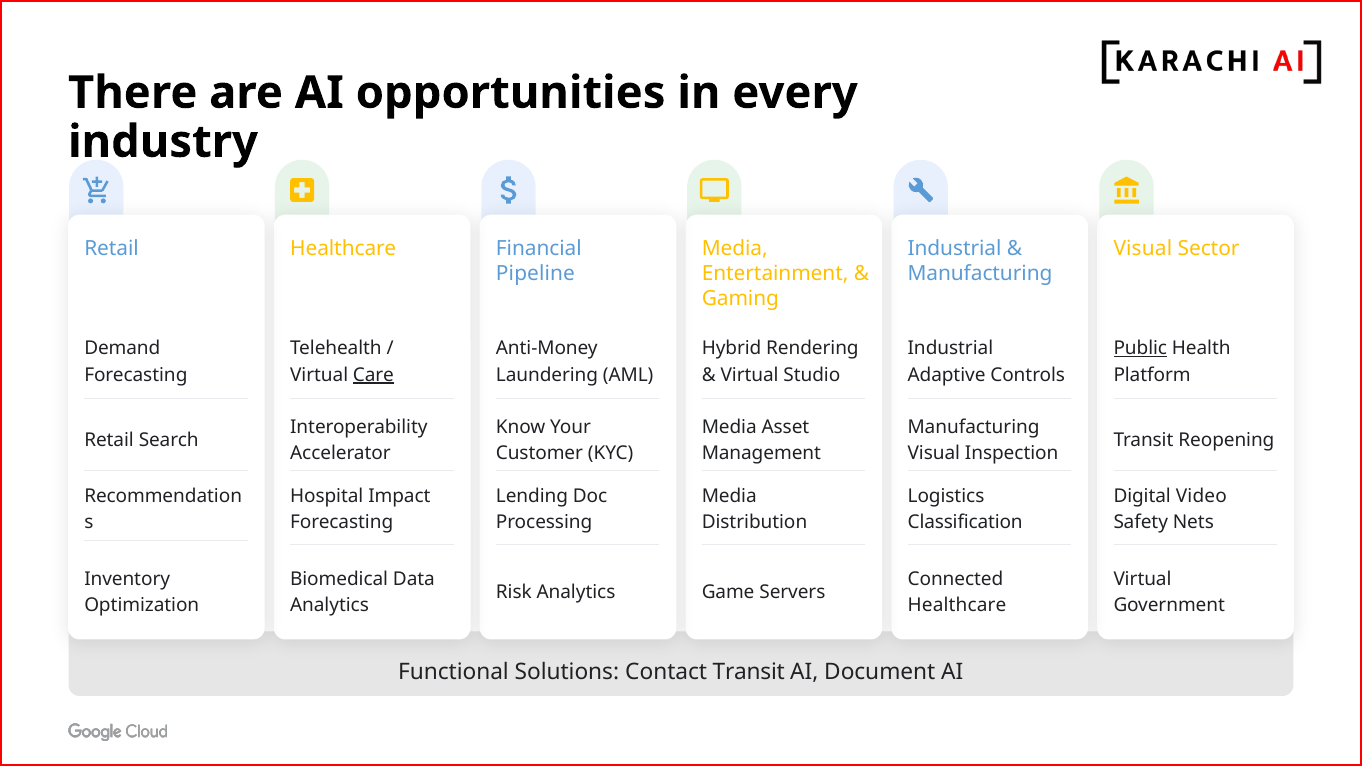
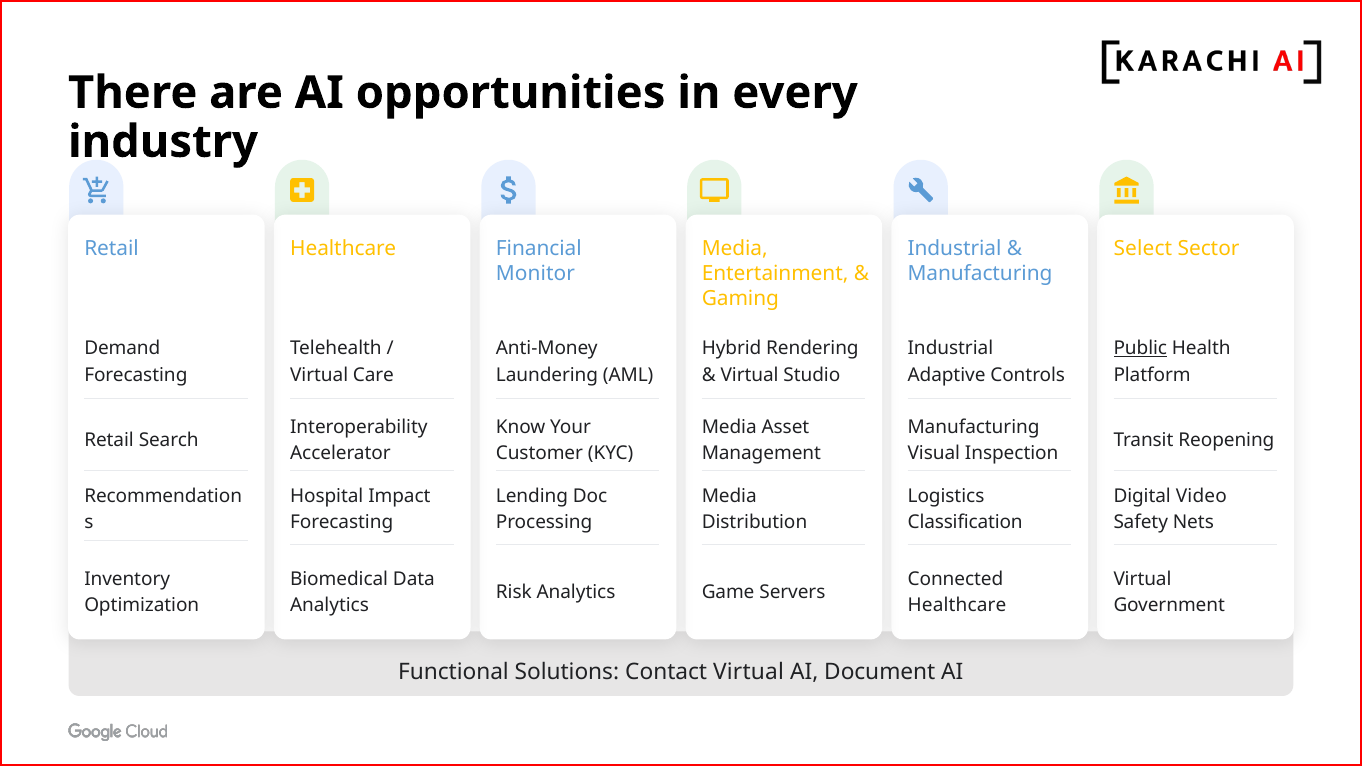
Visual at (1143, 249): Visual -> Select
Pipeline: Pipeline -> Monitor
Care underline: present -> none
Contact Transit: Transit -> Virtual
